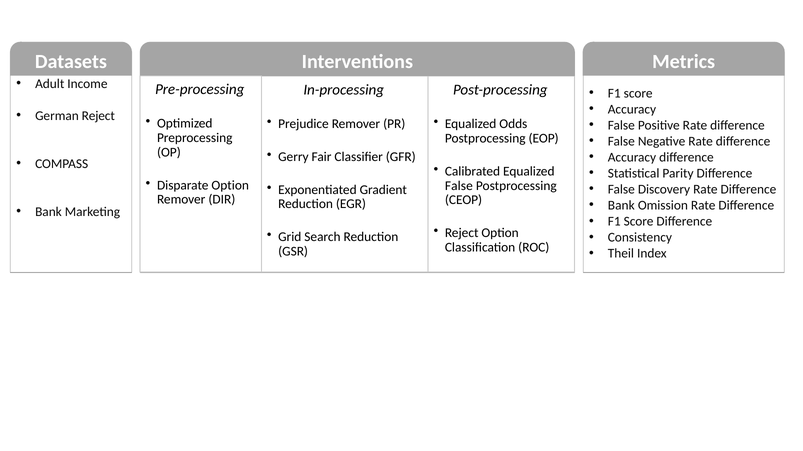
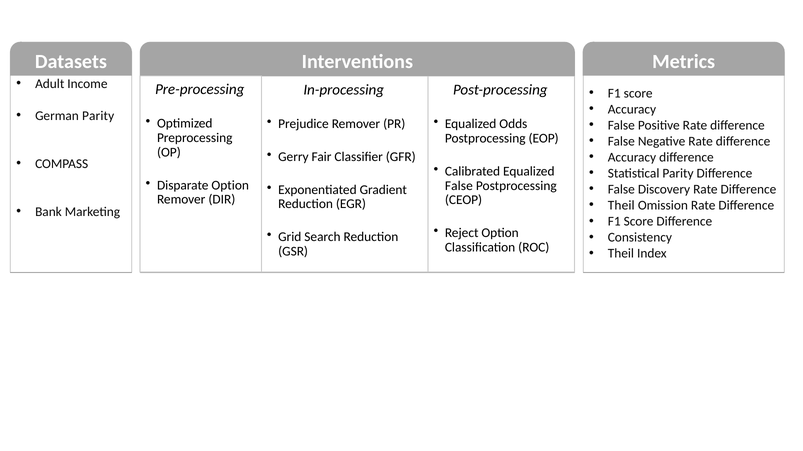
German Reject: Reject -> Parity
Bank at (621, 206): Bank -> Theil
